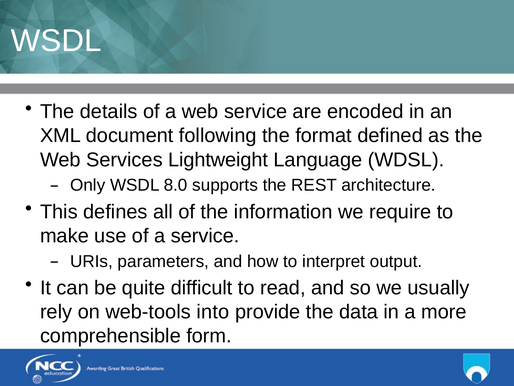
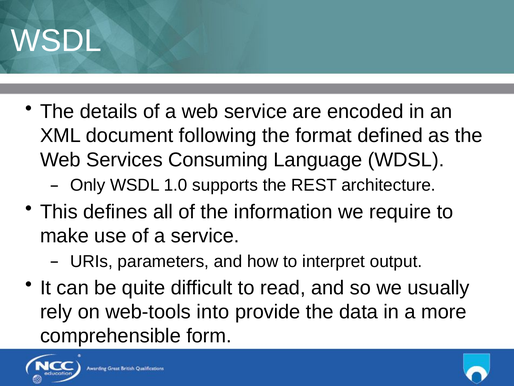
Lightweight: Lightweight -> Consuming
8.0: 8.0 -> 1.0
